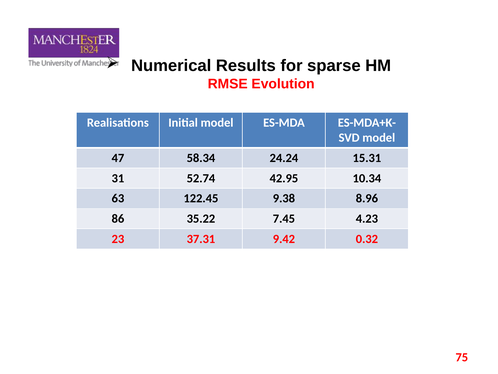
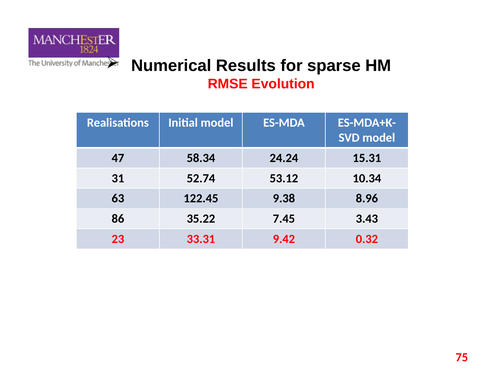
42.95: 42.95 -> 53.12
4.23: 4.23 -> 3.43
37.31: 37.31 -> 33.31
